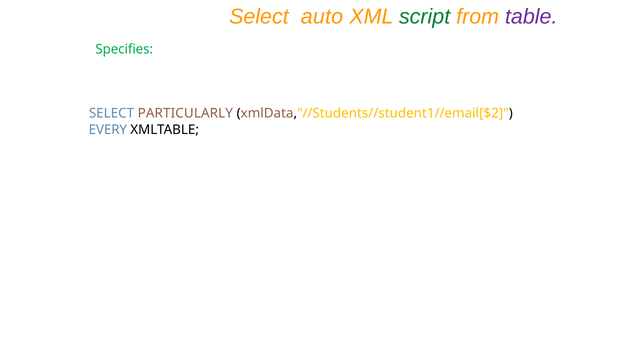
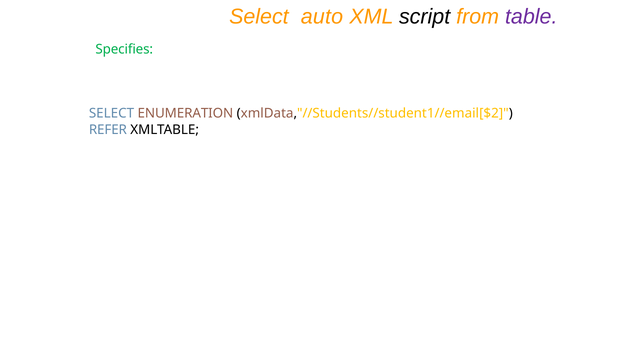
script colour: green -> black
PARTICULARLY: PARTICULARLY -> ENUMERATION
EVERY: EVERY -> REFER
